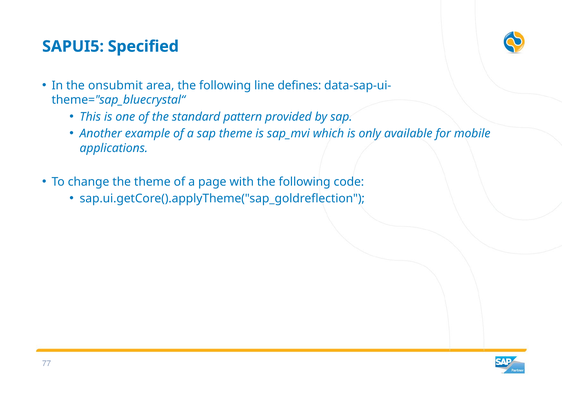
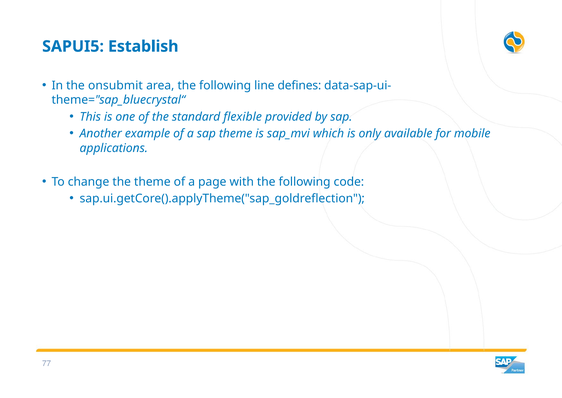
Specified: Specified -> Establish
pattern: pattern -> flexible
